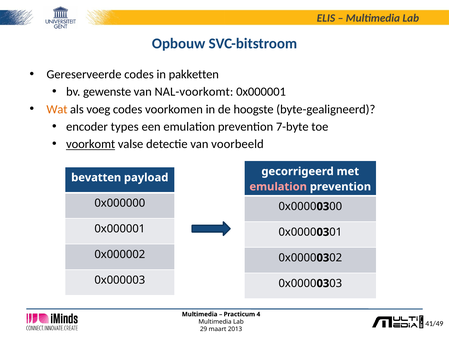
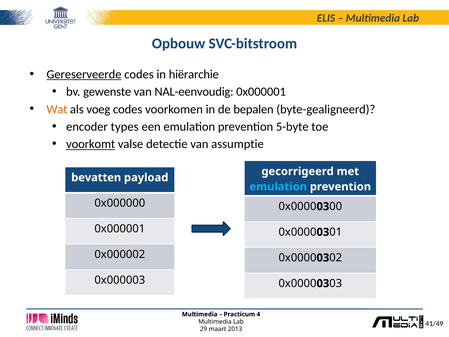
Gereserveerde underline: none -> present
pakketten: pakketten -> hiërarchie
NAL-voorkomt: NAL-voorkomt -> NAL-eenvoudig
hoogste: hoogste -> bepalen
7-byte: 7-byte -> 5-byte
voorbeeld: voorbeeld -> assumptie
emulation at (278, 187) colour: pink -> light blue
